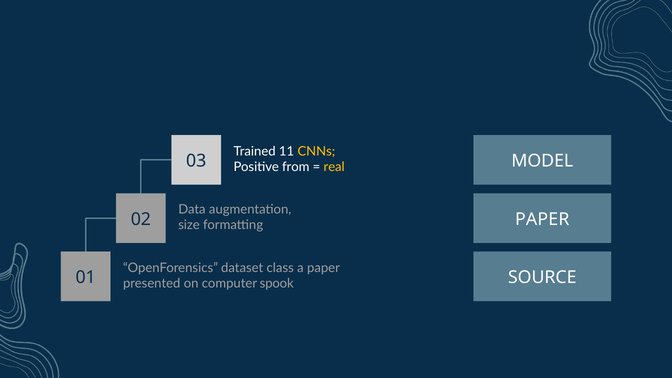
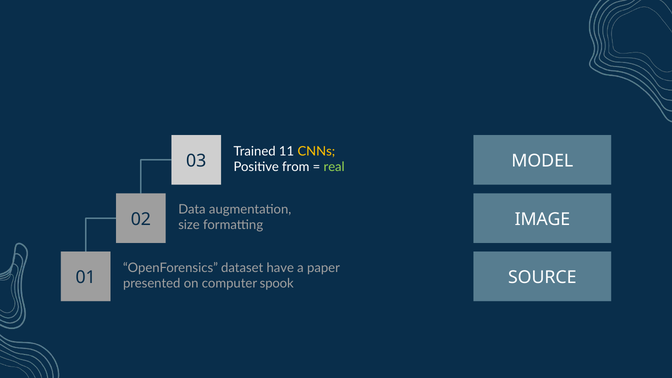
real colour: yellow -> light green
02 PAPER: PAPER -> IMAGE
class: class -> have
